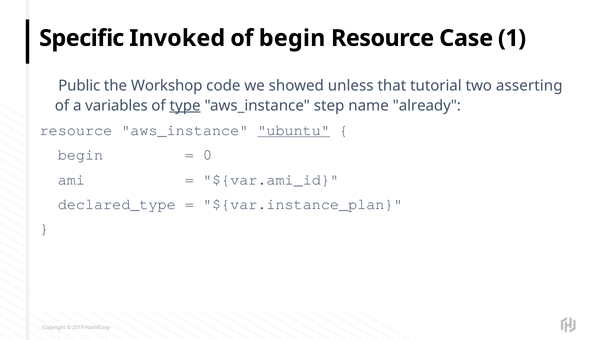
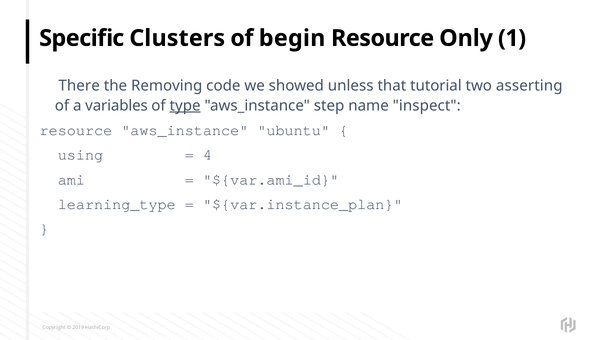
Invoked: Invoked -> Clusters
Case: Case -> Only
Public: Public -> There
Workshop: Workshop -> Removing
already: already -> inspect
ubuntu underline: present -> none
begin at (80, 155): begin -> using
0: 0 -> 4
declared_type: declared_type -> learning_type
